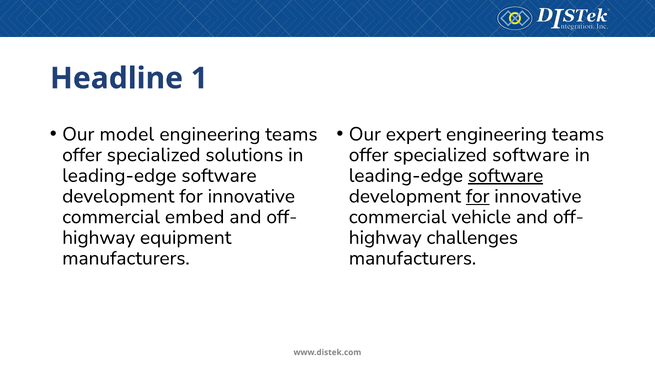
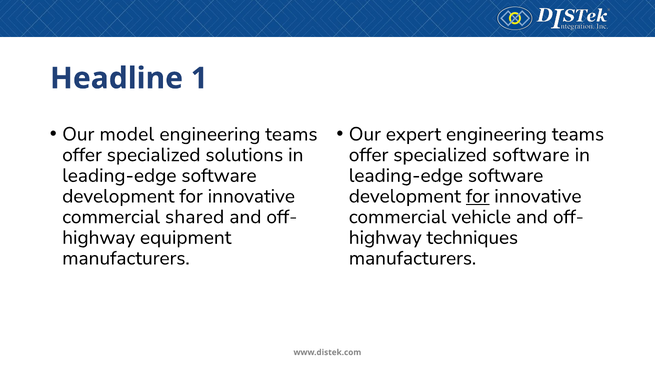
software at (506, 175) underline: present -> none
embed: embed -> shared
challenges: challenges -> techniques
